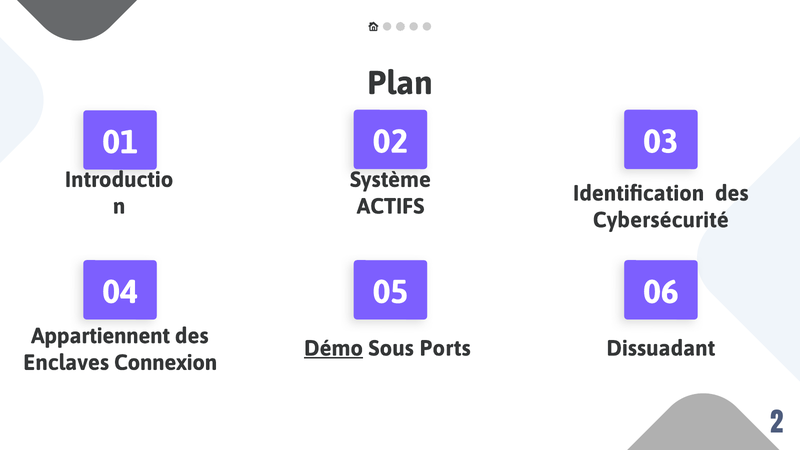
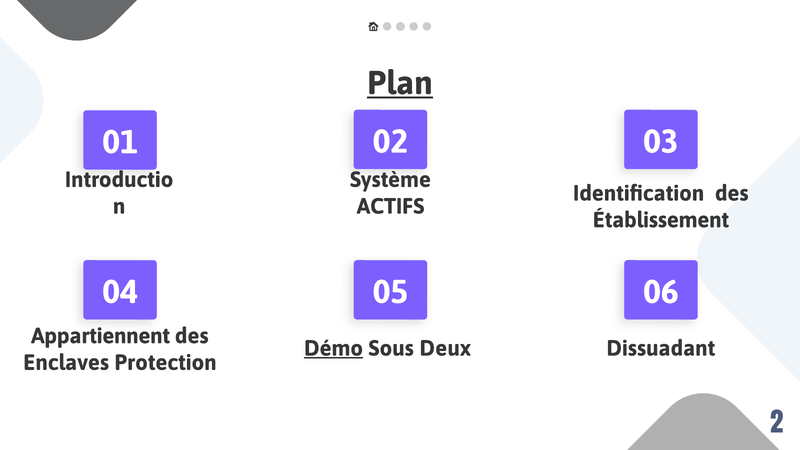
Plan underline: none -> present
Cybersécurité: Cybersécurité -> Établissement
Ports: Ports -> Deux
Connexion: Connexion -> Protection
